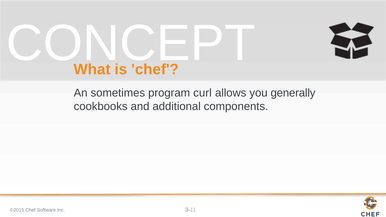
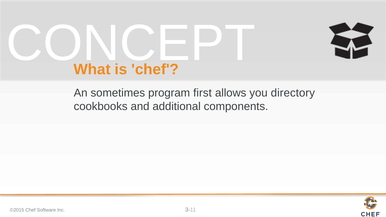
curl: curl -> first
generally: generally -> directory
